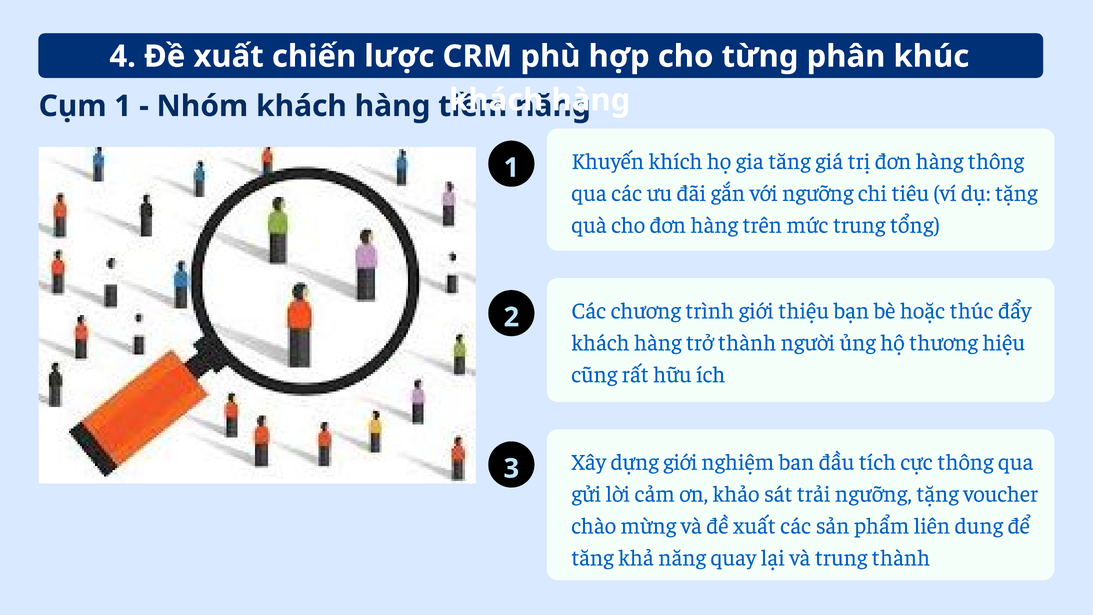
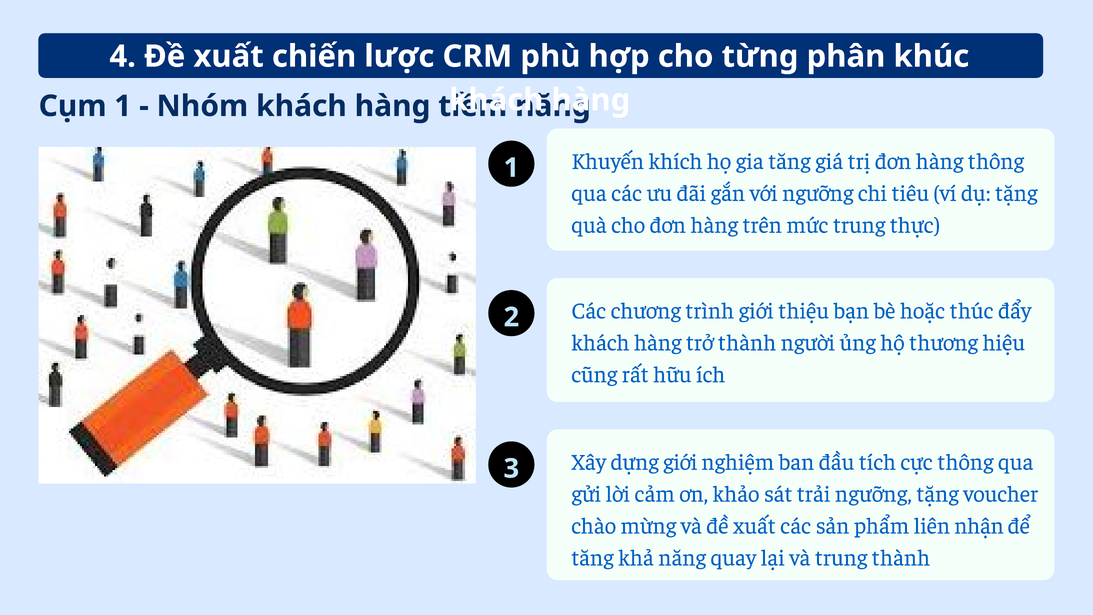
tổng: tổng -> thực
dung: dung -> nhận
